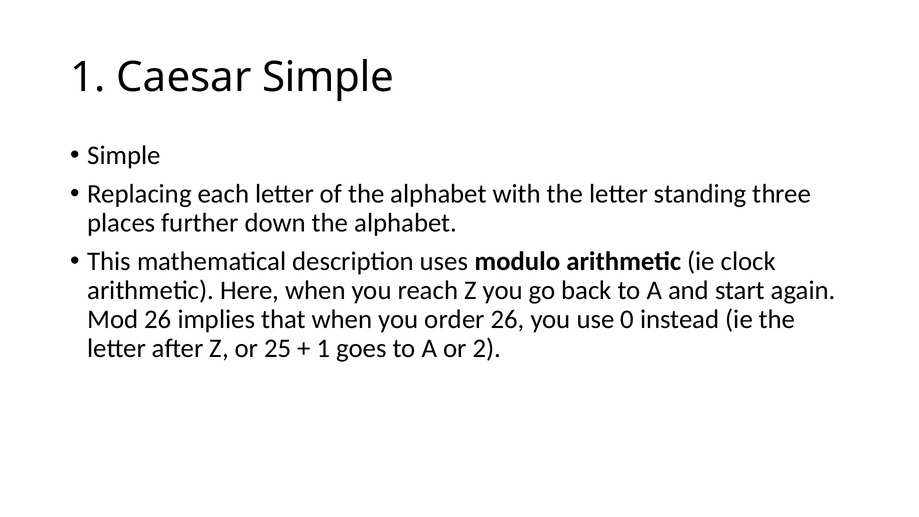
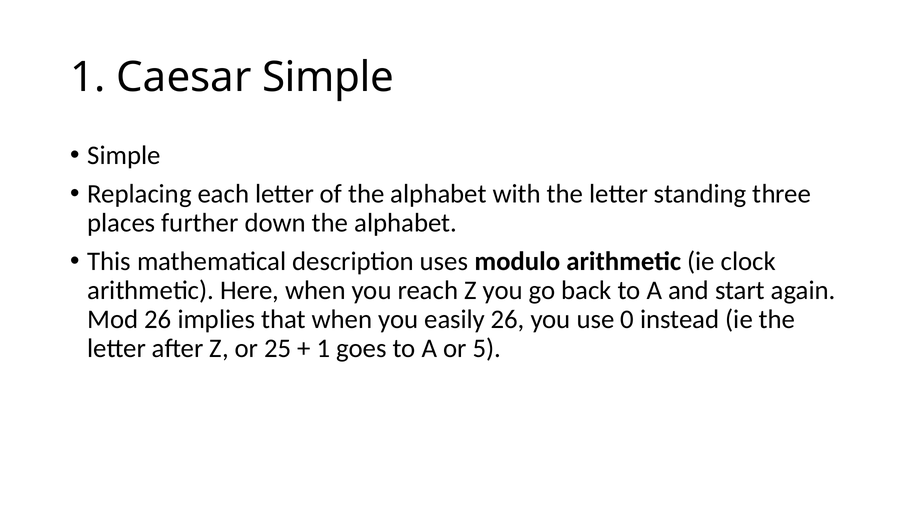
order: order -> easily
2: 2 -> 5
